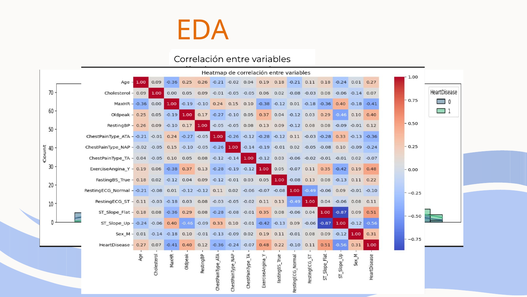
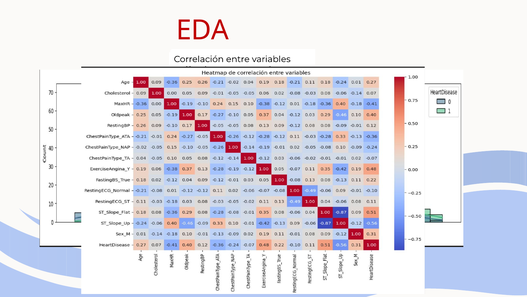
EDA colour: orange -> red
